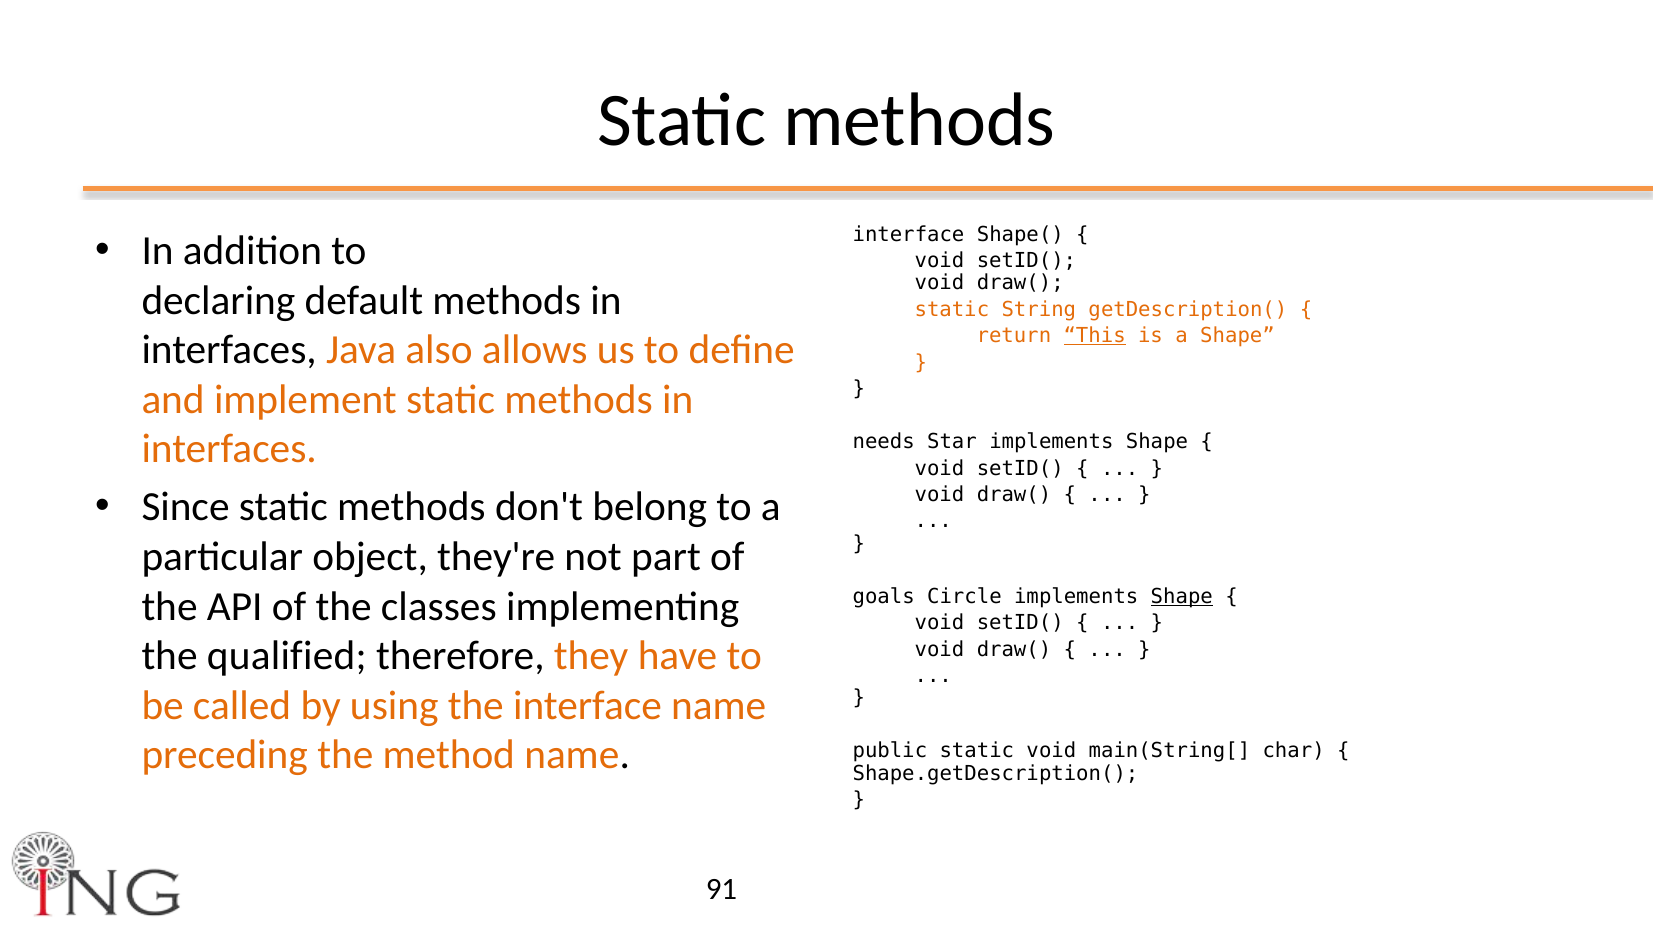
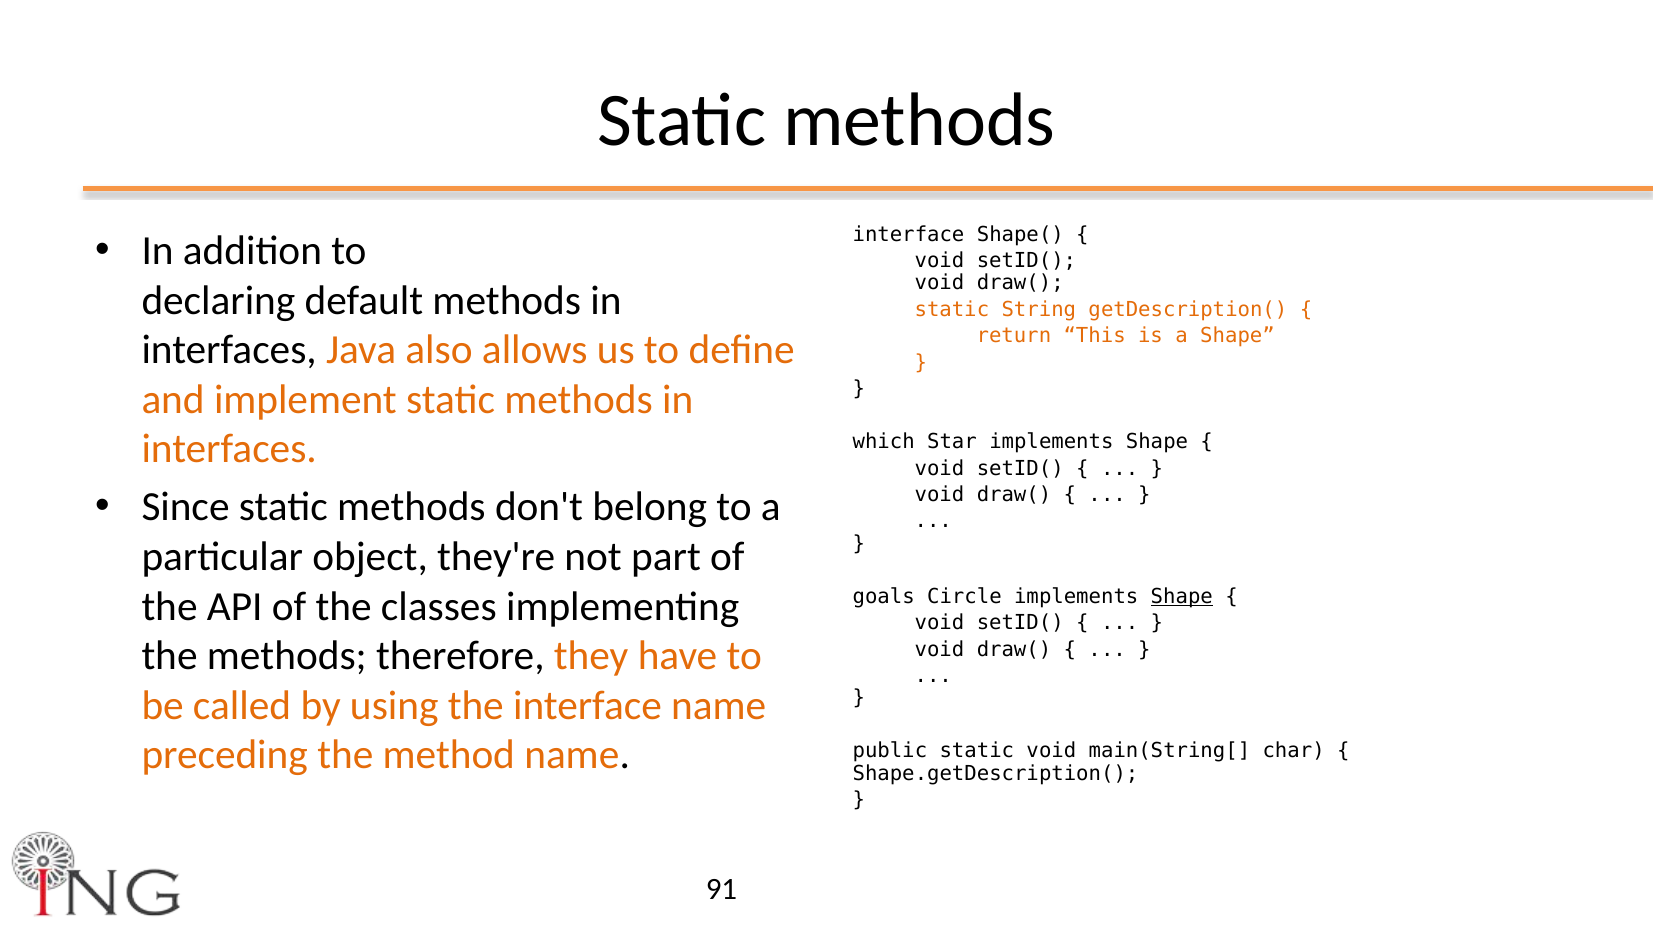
This underline: present -> none
needs: needs -> which
the qualified: qualified -> methods
